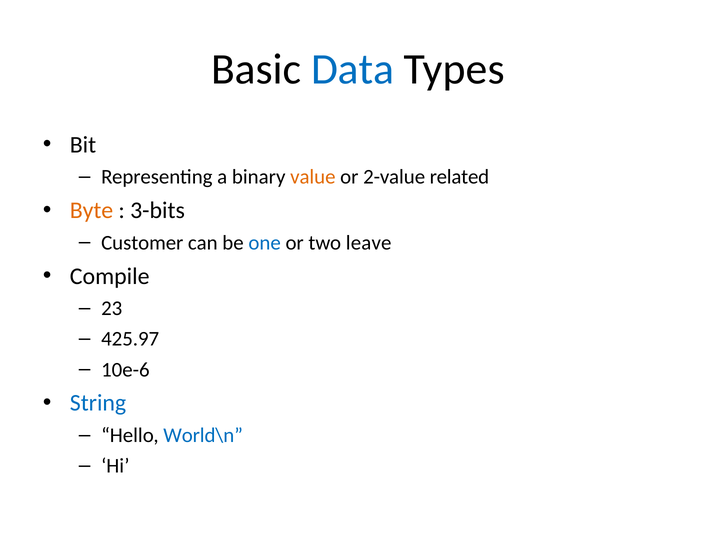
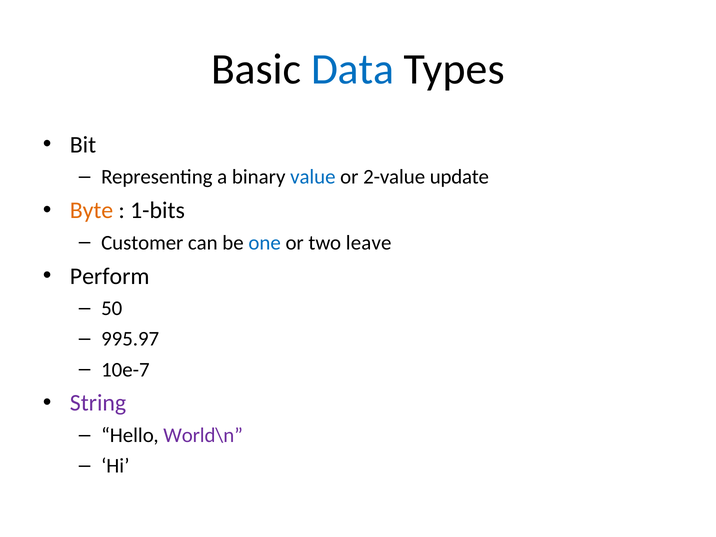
value colour: orange -> blue
related: related -> update
3-bits: 3-bits -> 1-bits
Compile: Compile -> Perform
23: 23 -> 50
425.97: 425.97 -> 995.97
10e-6: 10e-6 -> 10e-7
String colour: blue -> purple
World\n colour: blue -> purple
